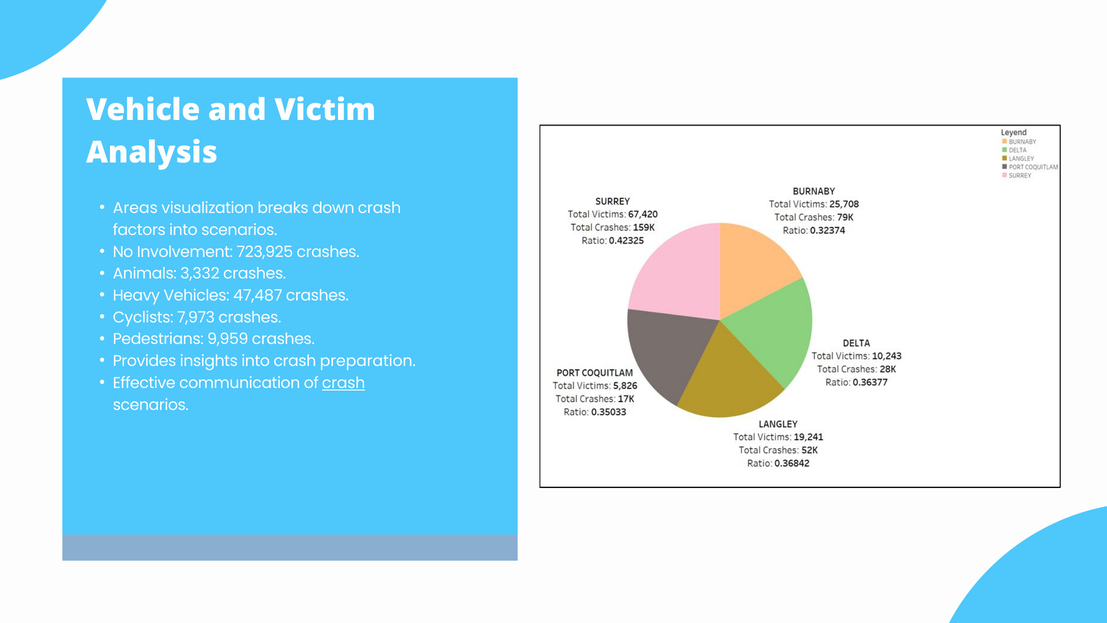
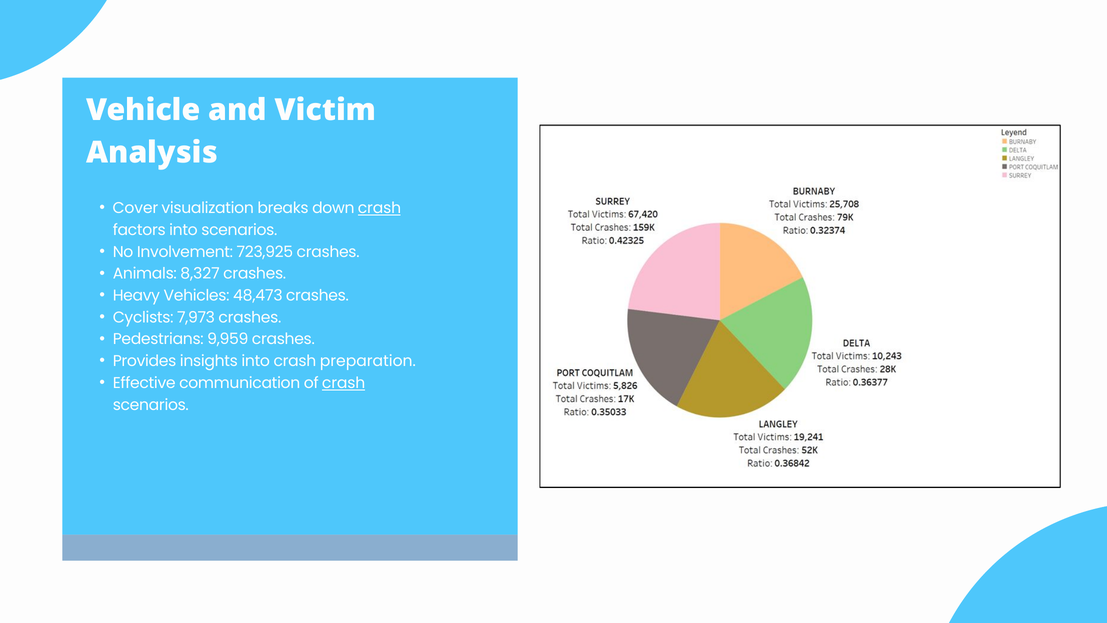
Areas: Areas -> Cover
crash at (379, 208) underline: none -> present
3,332: 3,332 -> 8,327
47,487: 47,487 -> 48,473
